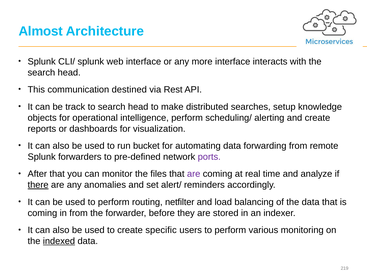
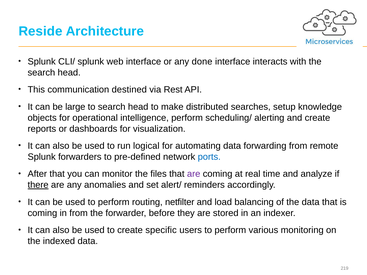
Almost: Almost -> Reside
more: more -> done
track: track -> large
bucket: bucket -> logical
ports colour: purple -> blue
indexed underline: present -> none
